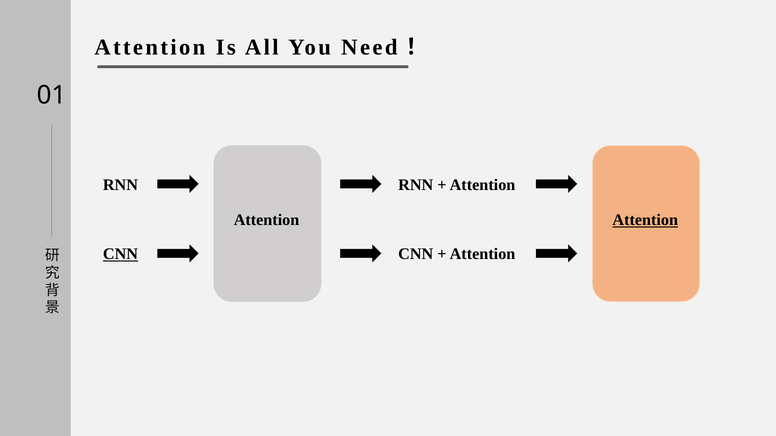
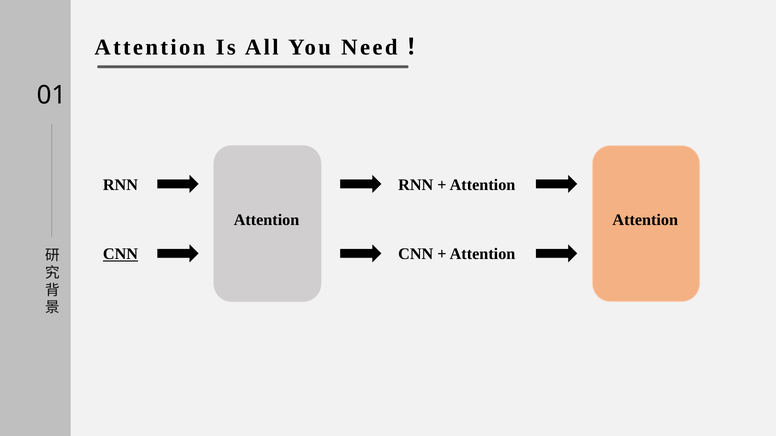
Attention at (645, 220) underline: present -> none
